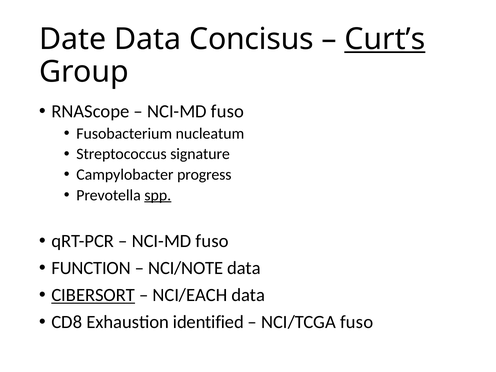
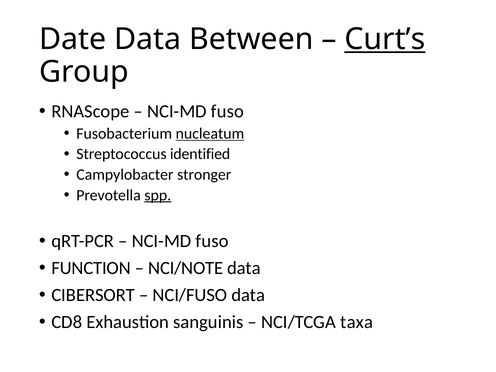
Concisus: Concisus -> Between
nucleatum underline: none -> present
signature: signature -> identified
progress: progress -> stronger
CIBERSORT underline: present -> none
NCI/EACH: NCI/EACH -> NCI/FUSO
identified: identified -> sanguinis
NCI/TCGA fuso: fuso -> taxa
